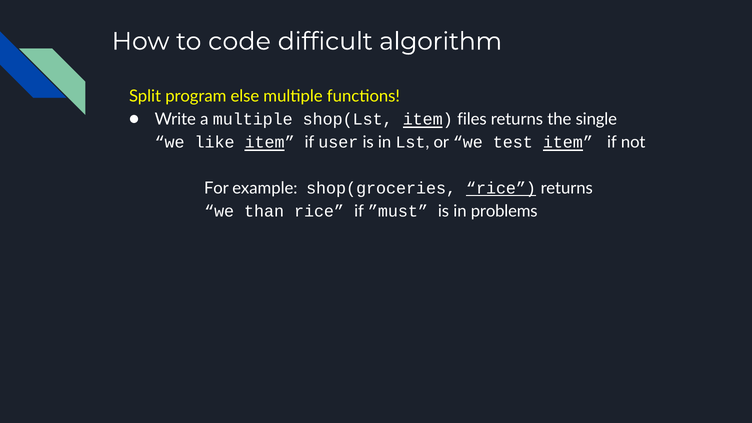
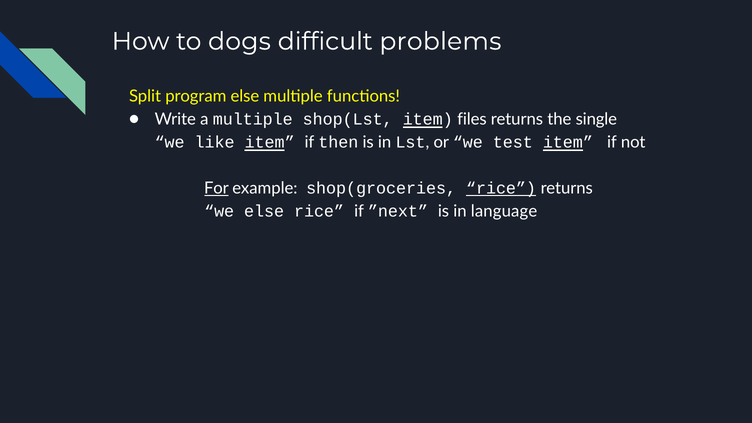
code: code -> dogs
algorithm: algorithm -> problems
user: user -> then
For underline: none -> present
we than: than -> else
”must: ”must -> ”next
problems: problems -> language
